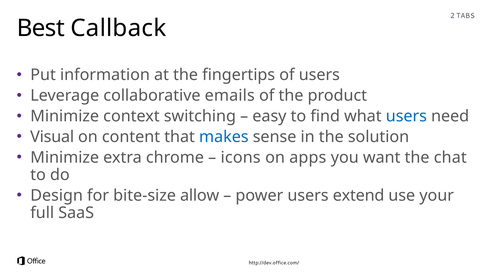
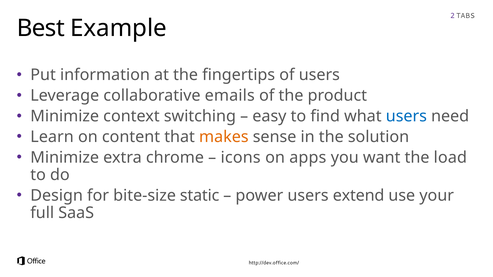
Callback: Callback -> Example
Visual: Visual -> Learn
makes colour: blue -> orange
chat: chat -> load
allow: allow -> static
